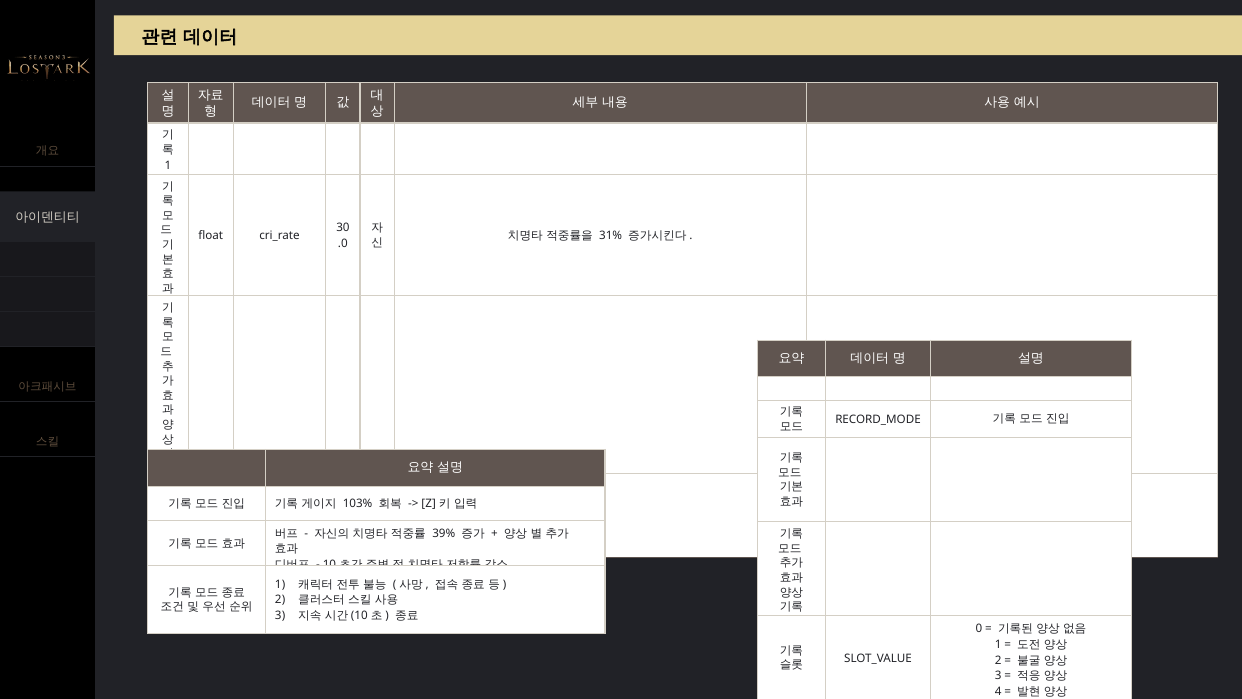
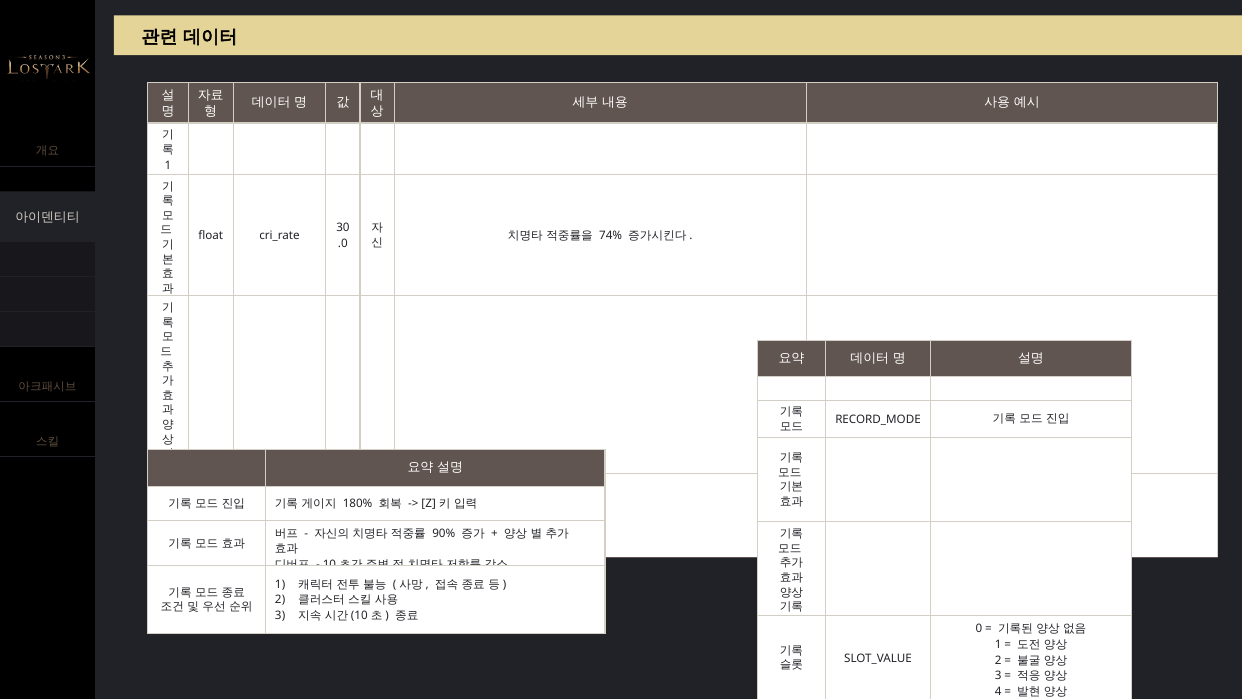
31%: 31% -> 74%
103%: 103% -> 180%
39%: 39% -> 90%
